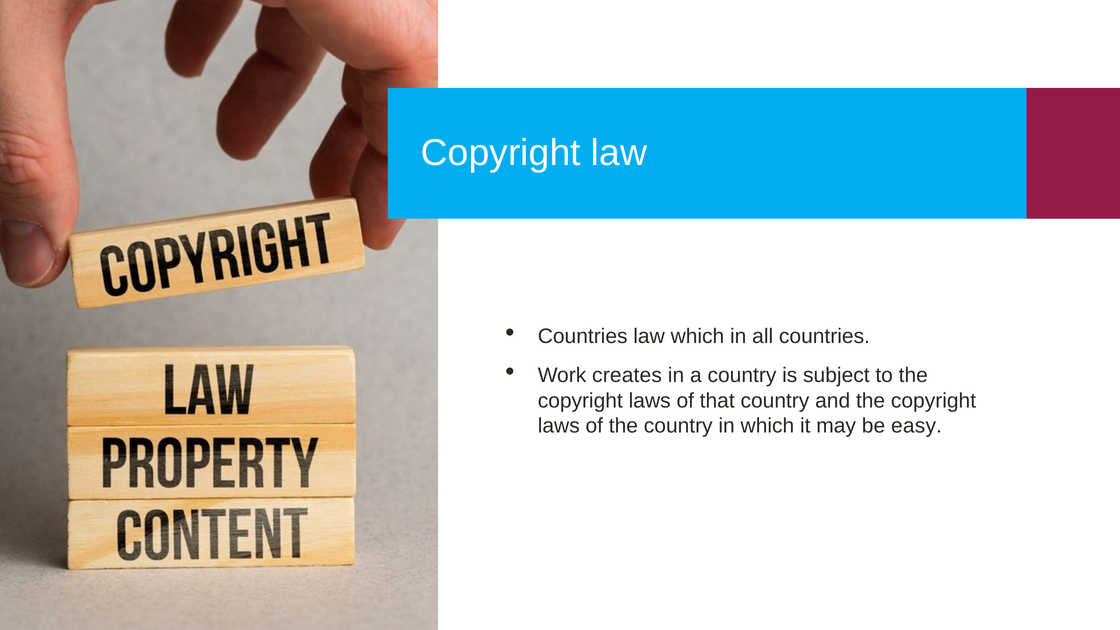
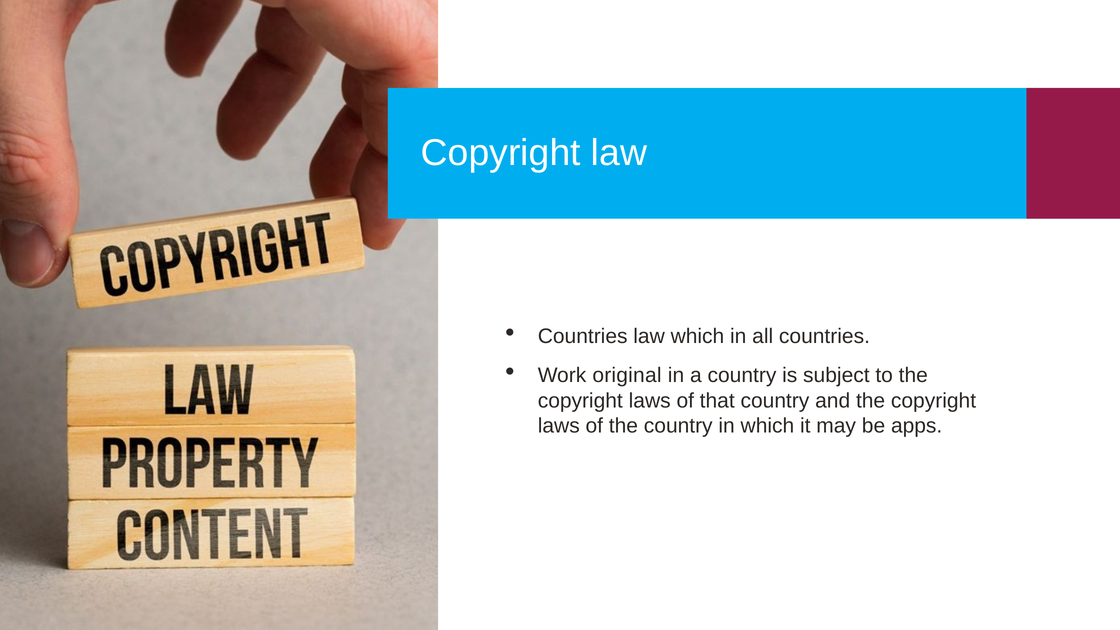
creates: creates -> original
easy: easy -> apps
